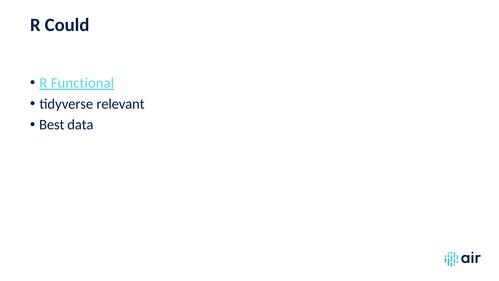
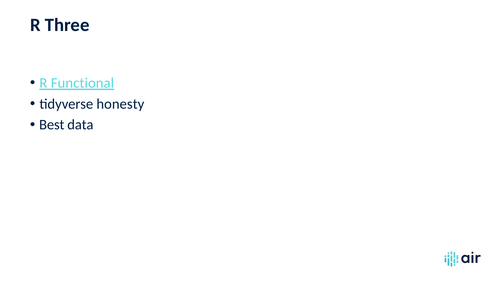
Could: Could -> Three
relevant: relevant -> honesty
